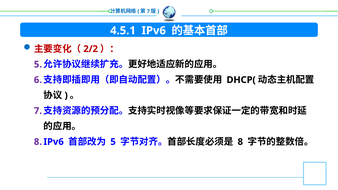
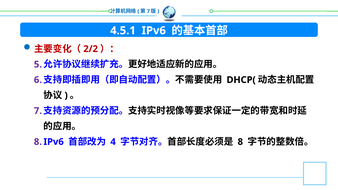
5 at (113, 142): 5 -> 4
